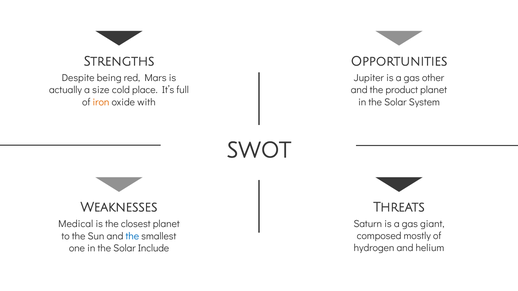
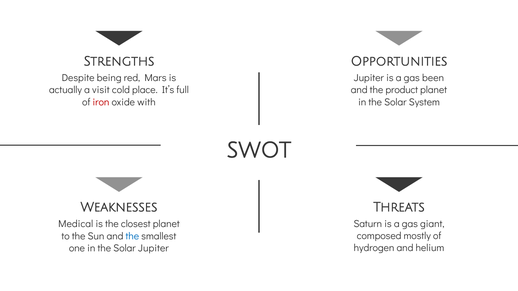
other: other -> been
size: size -> visit
iron colour: orange -> red
Solar Include: Include -> Jupiter
